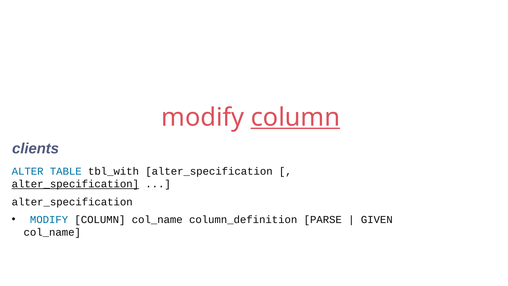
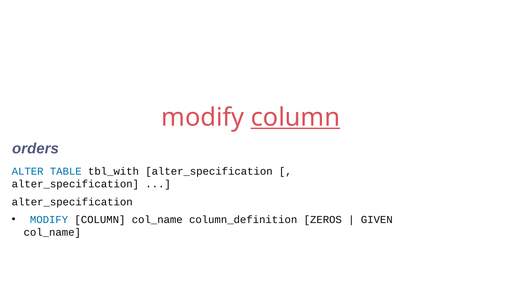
clients: clients -> orders
alter_specification at (75, 184) underline: present -> none
PARSE: PARSE -> ZEROS
